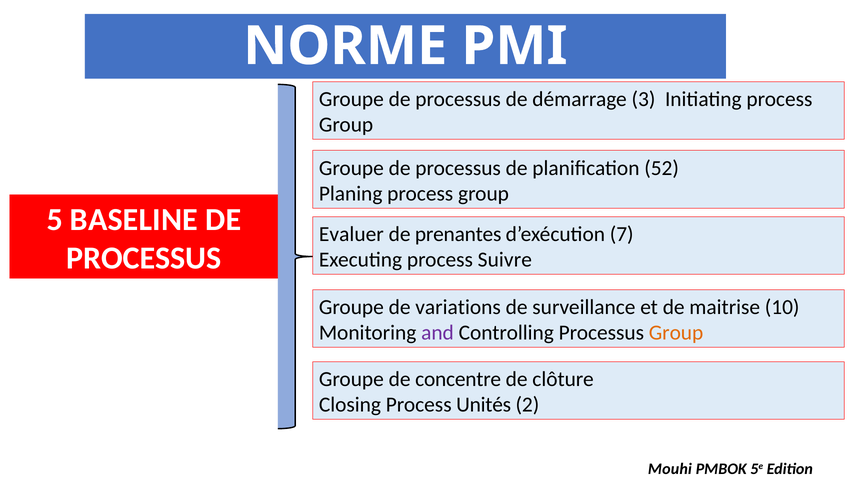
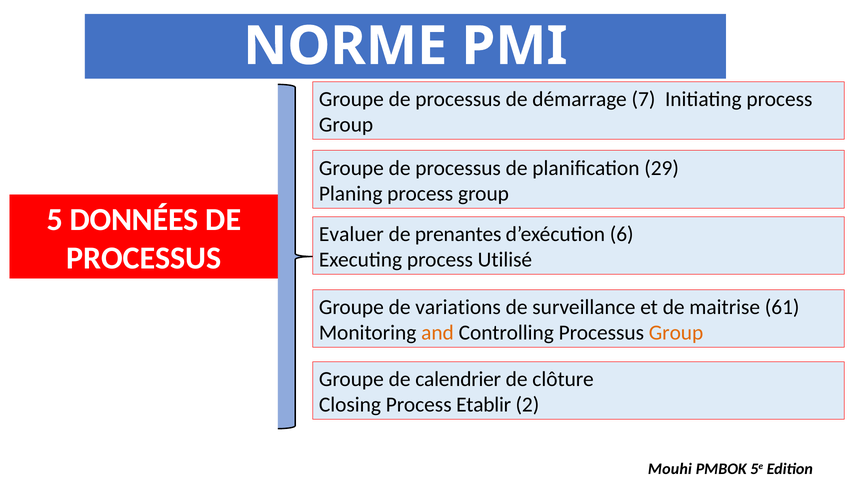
3: 3 -> 7
52: 52 -> 29
BASELINE: BASELINE -> DONNÉES
7: 7 -> 6
Suivre: Suivre -> Utilisé
10: 10 -> 61
and colour: purple -> orange
concentre: concentre -> calendrier
Unités: Unités -> Etablir
